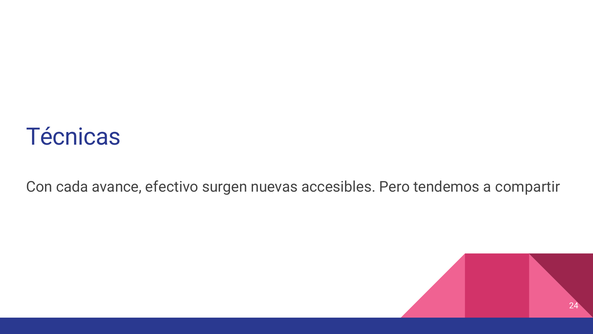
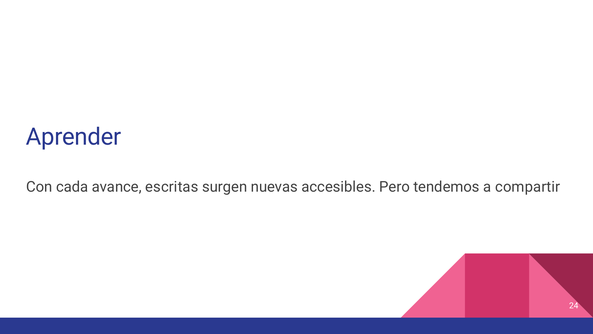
Técnicas: Técnicas -> Aprender
efectivo: efectivo -> escritas
